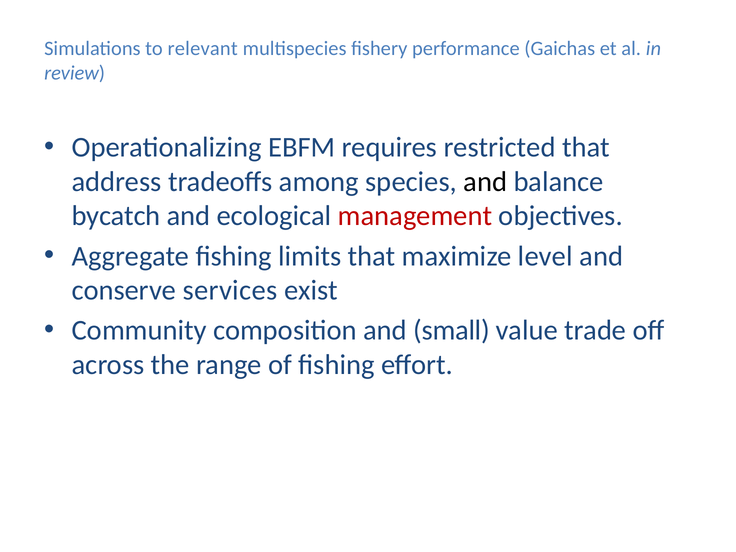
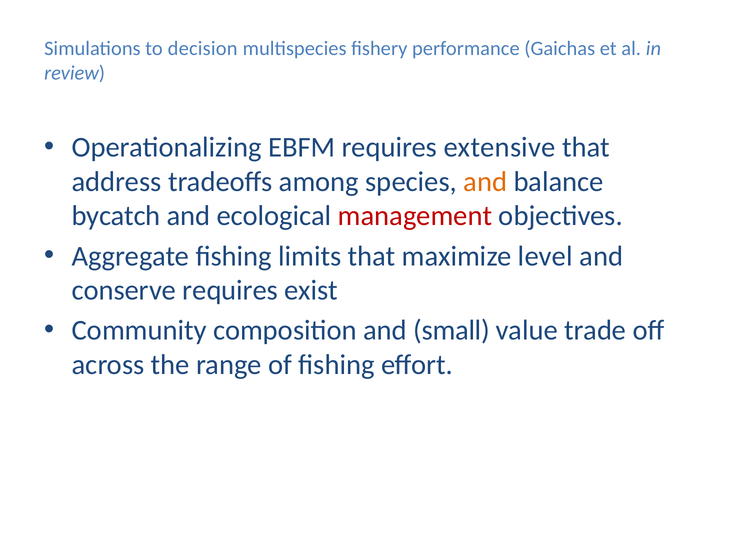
relevant: relevant -> decision
restricted: restricted -> extensive
and at (485, 182) colour: black -> orange
conserve services: services -> requires
